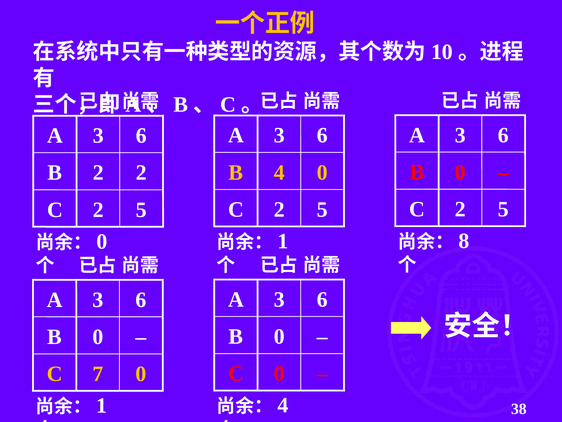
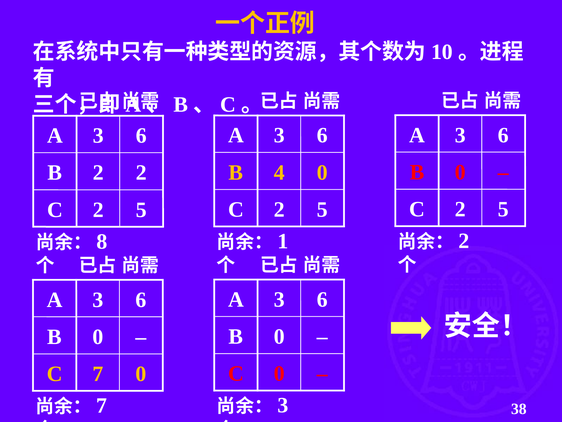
8 at (464, 241): 8 -> 2
0 at (102, 241): 0 -> 8
4 at (283, 405): 4 -> 3
1 at (102, 405): 1 -> 7
